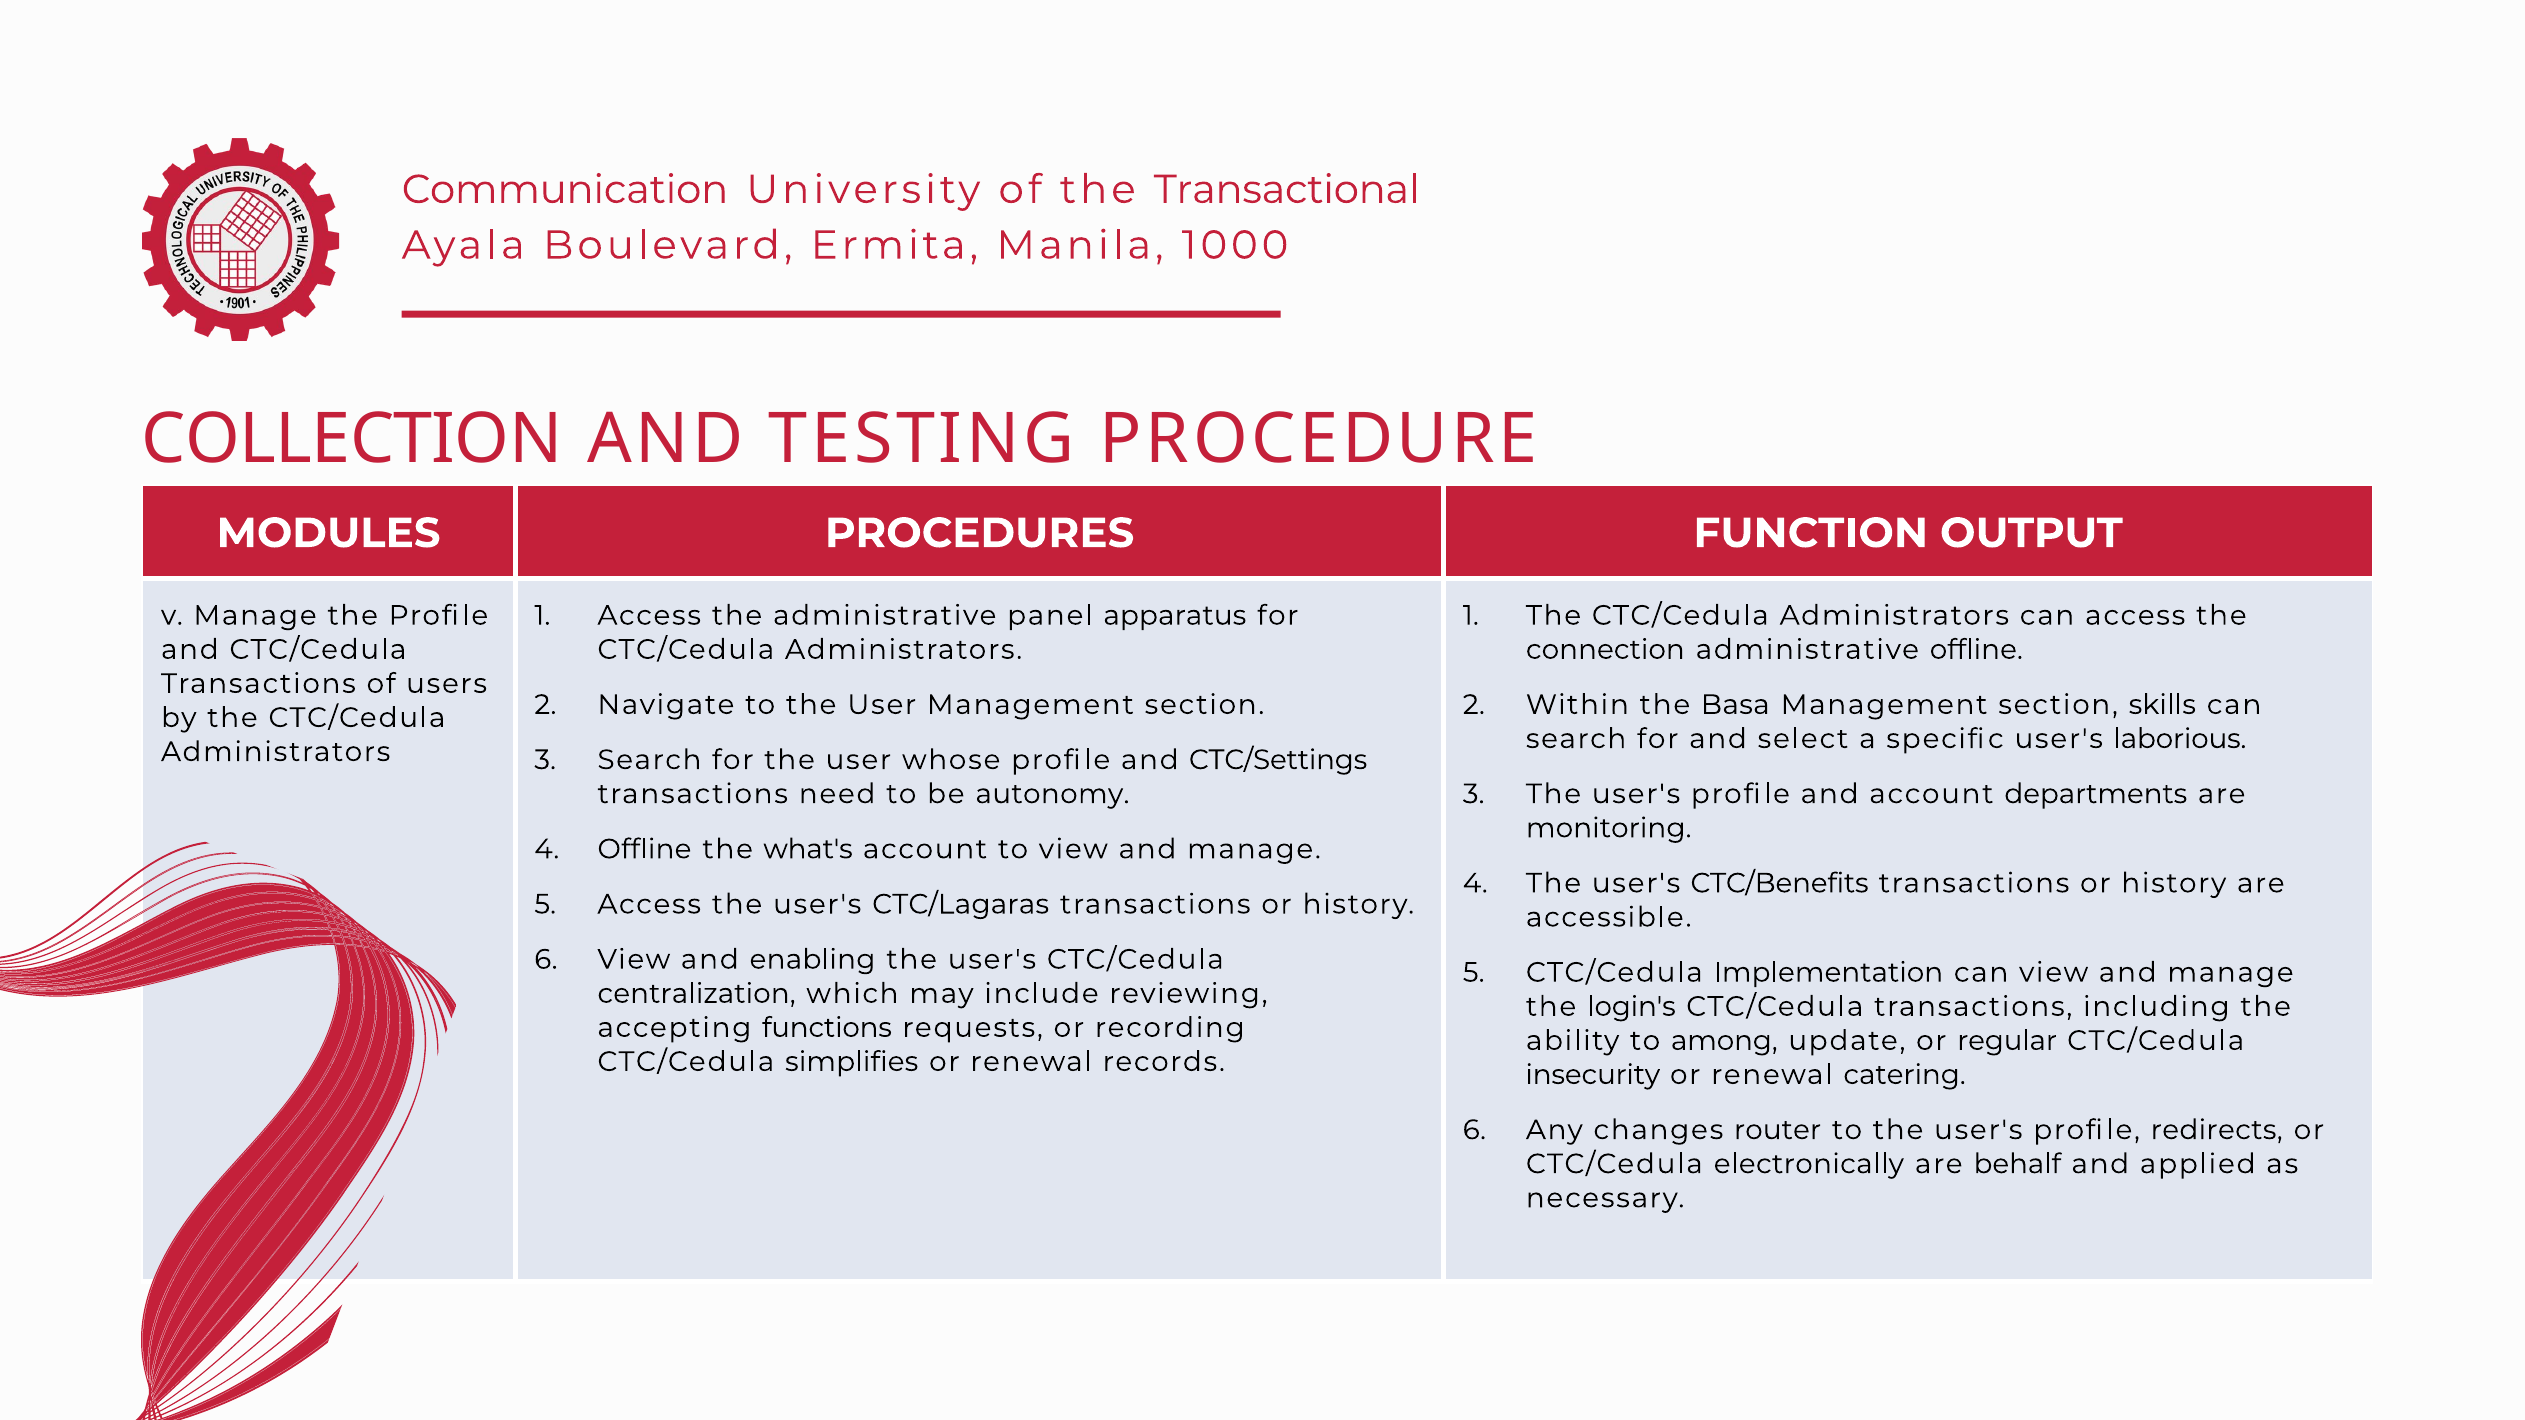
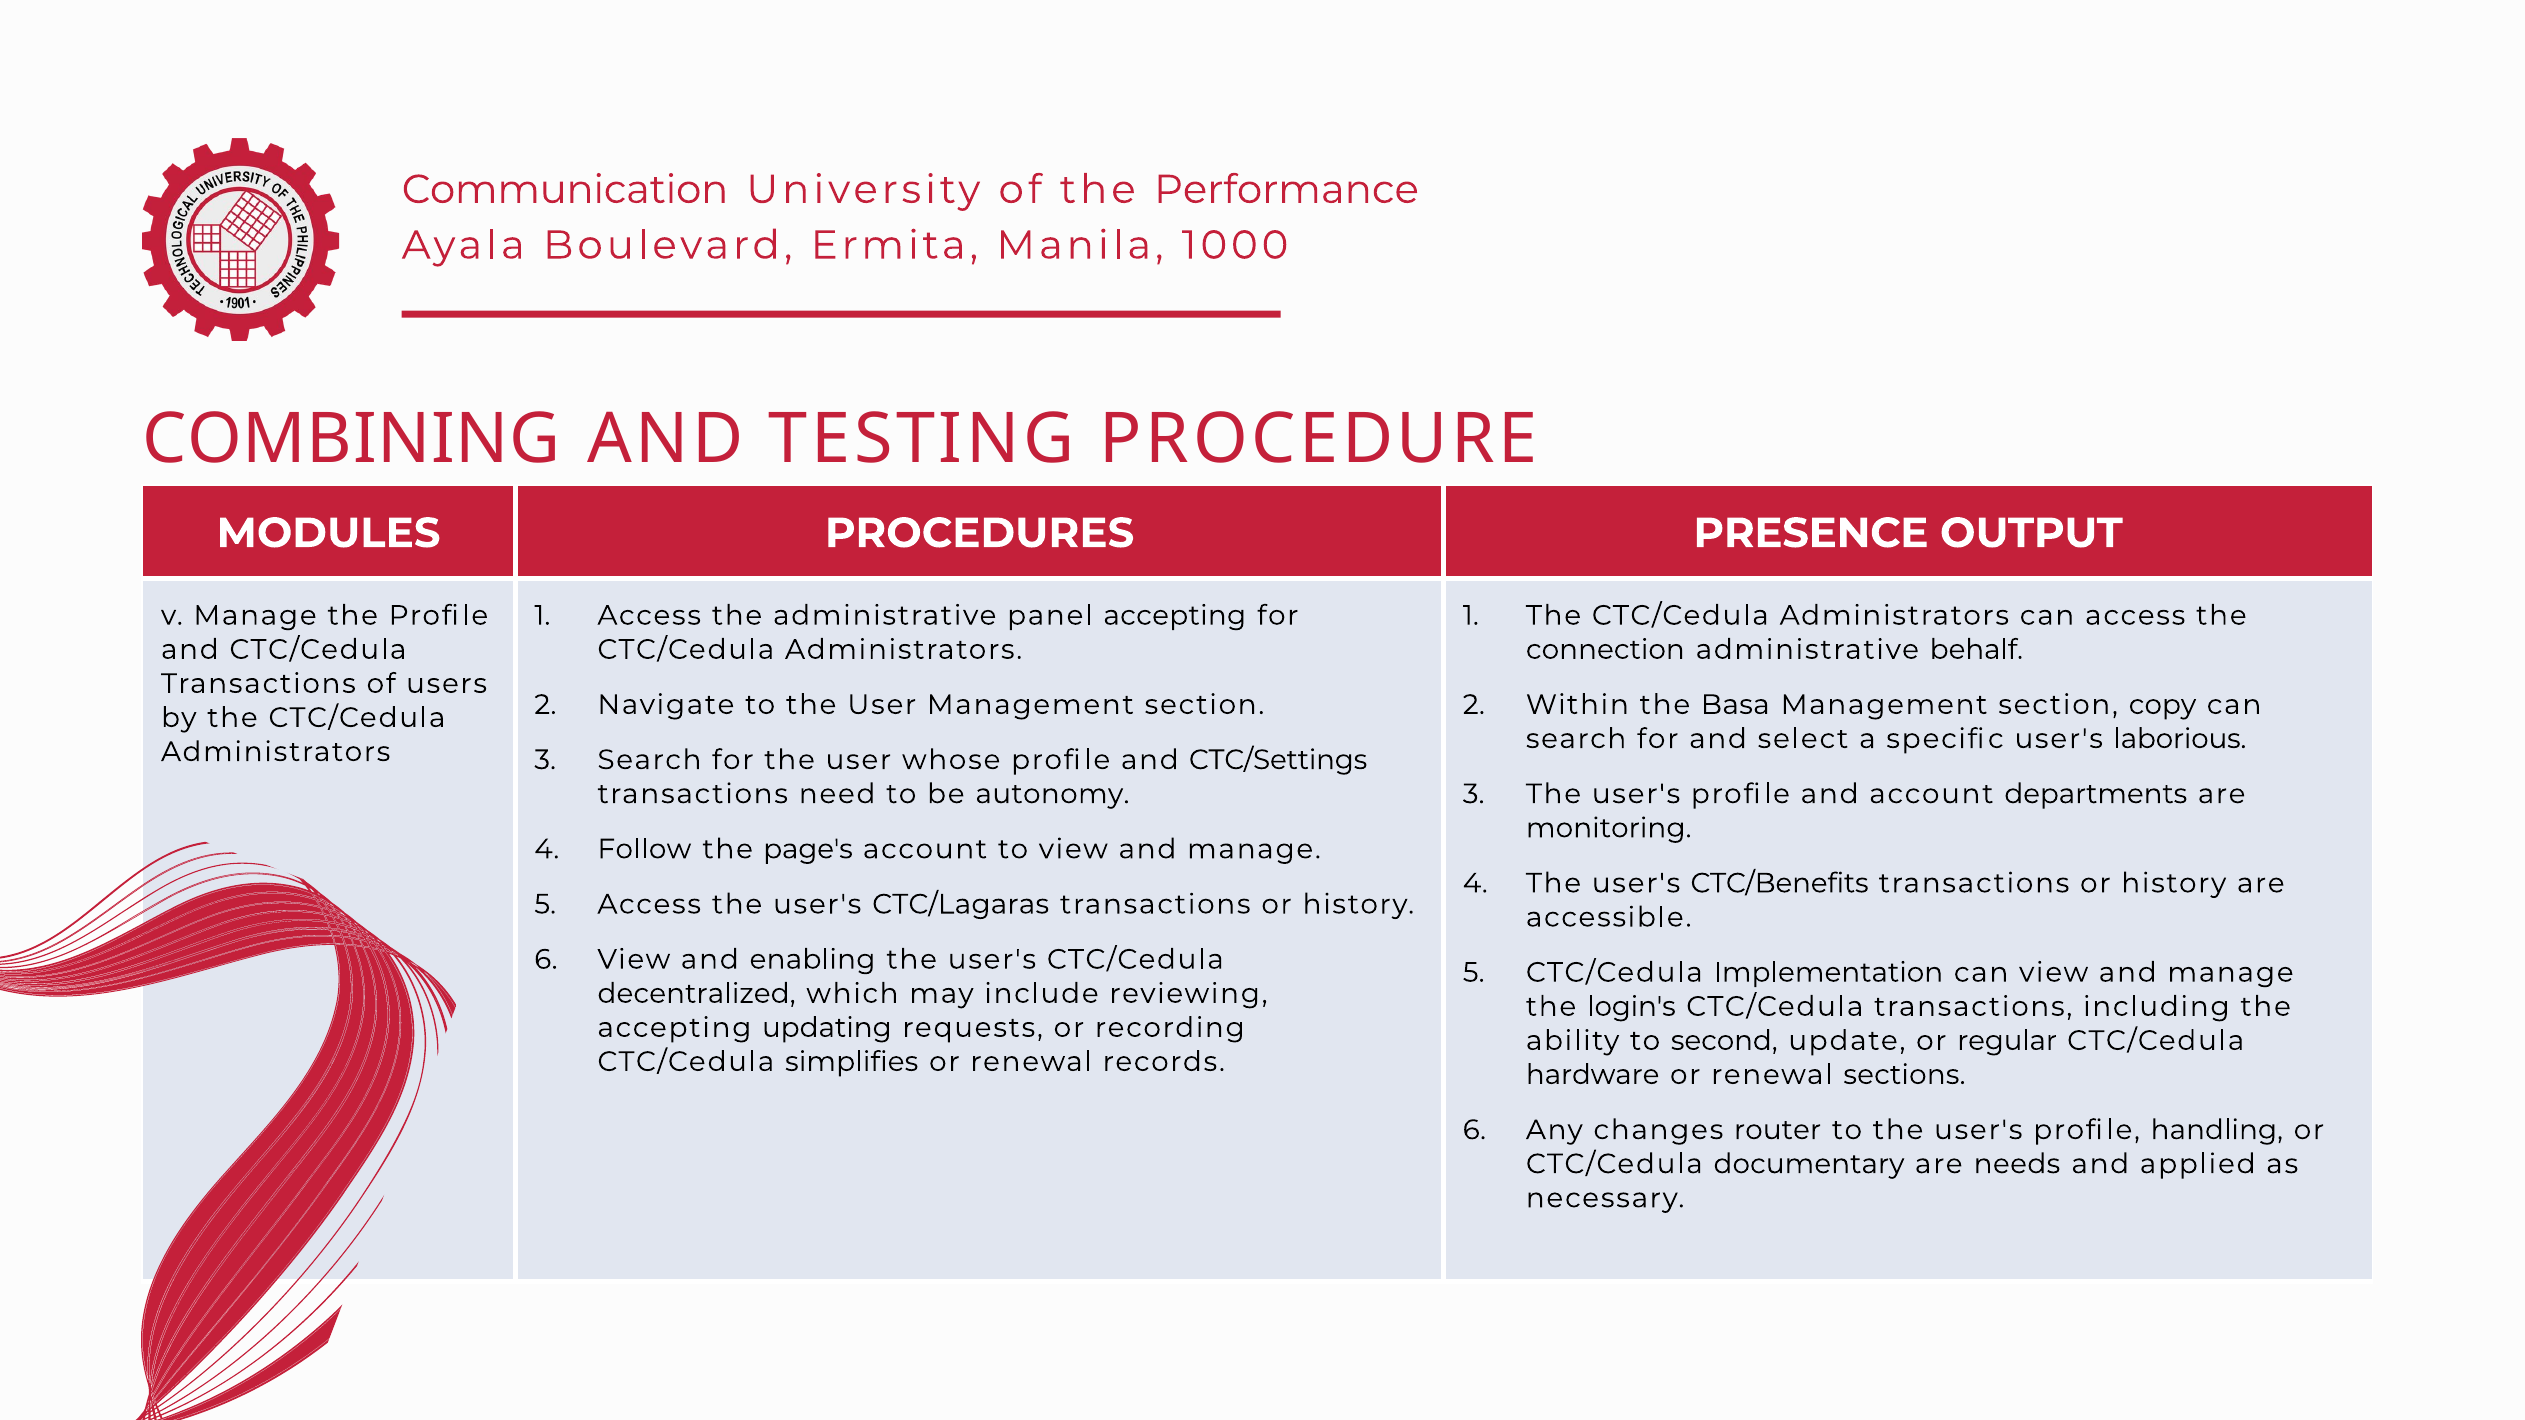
Transactional: Transactional -> Performance
COLLECTION: COLLECTION -> COMBINING
FUNCTION: FUNCTION -> PRESENCE
panel apparatus: apparatus -> accepting
administrative offline: offline -> behalf
skills: skills -> copy
Offline at (644, 849): Offline -> Follow
what's: what's -> page's
centralization: centralization -> decentralized
functions: functions -> updating
among: among -> second
insecurity: insecurity -> hardware
catering: catering -> sections
redirects: redirects -> handling
electronically: electronically -> documentary
behalf: behalf -> needs
